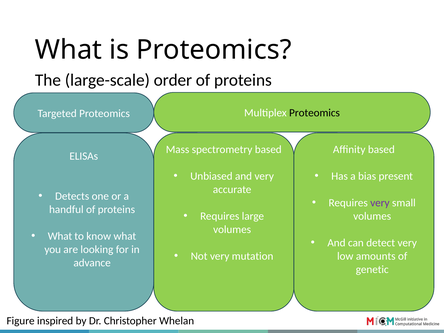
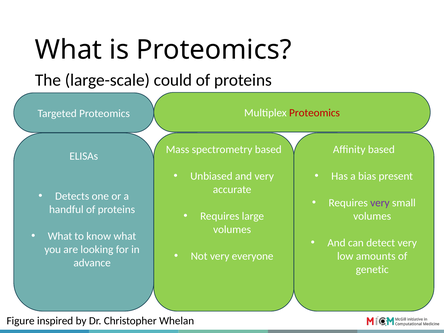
order: order -> could
Proteomics at (315, 113) colour: black -> red
mutation: mutation -> everyone
